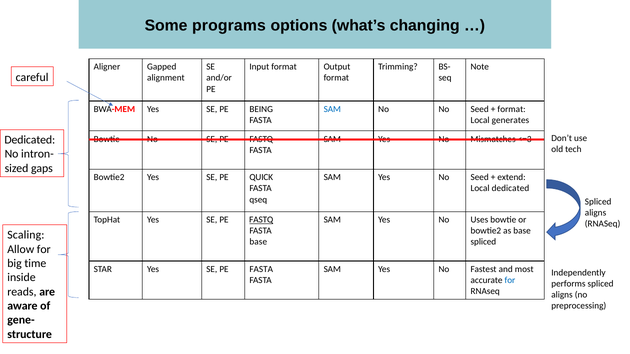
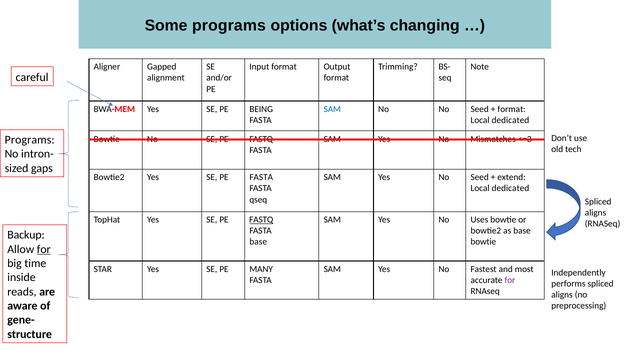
generates at (510, 120): generates -> dedicated
Dedicated at (30, 140): Dedicated -> Programs
PE QUICK: QUICK -> FASTA
Scaling: Scaling -> Backup
spliced at (483, 242): spliced -> bowtie
for at (44, 250) underline: none -> present
PE FASTA: FASTA -> MANY
for at (510, 281) colour: blue -> purple
